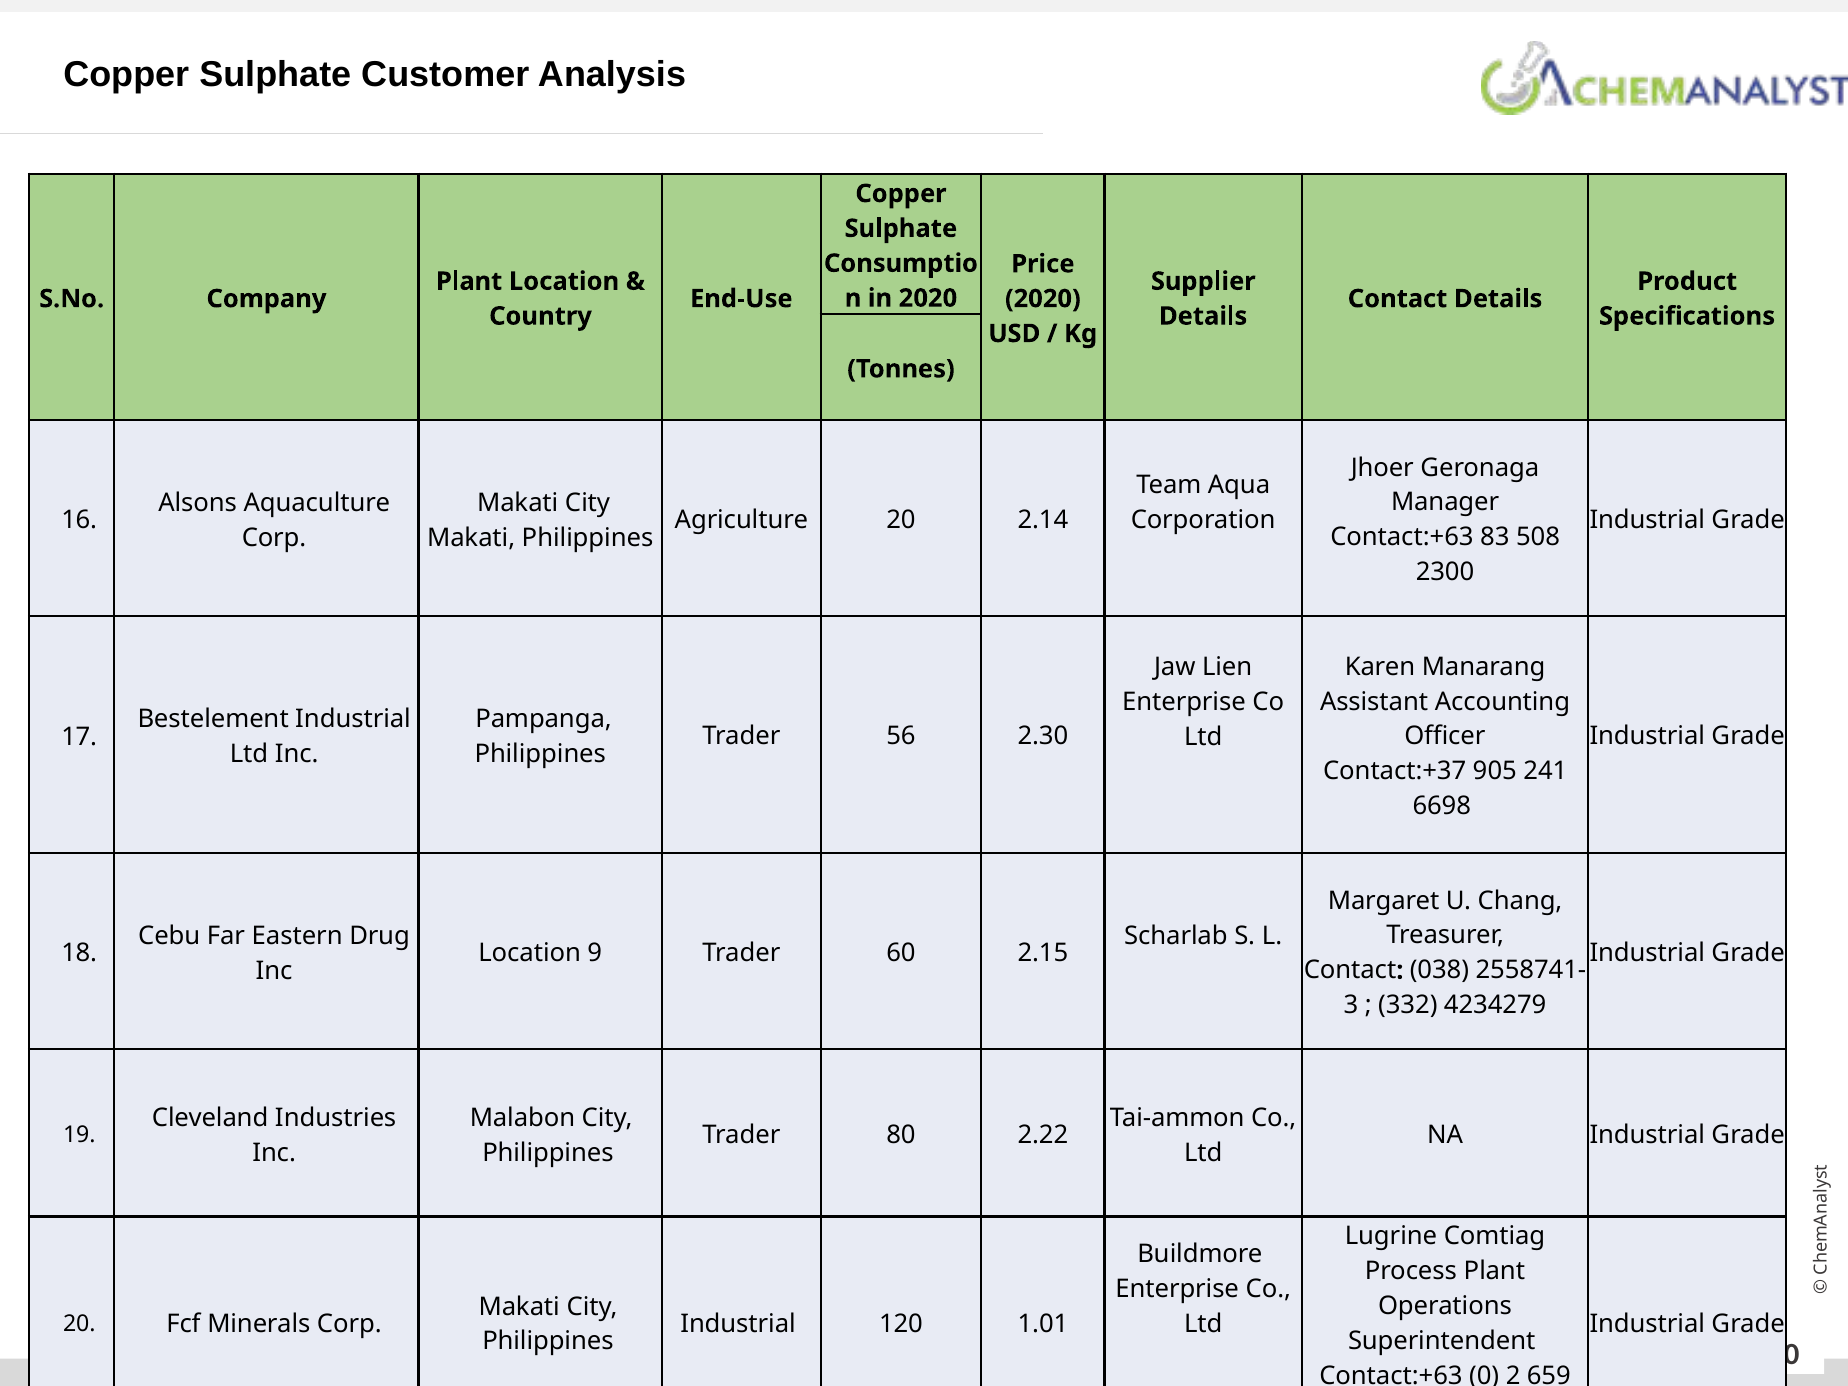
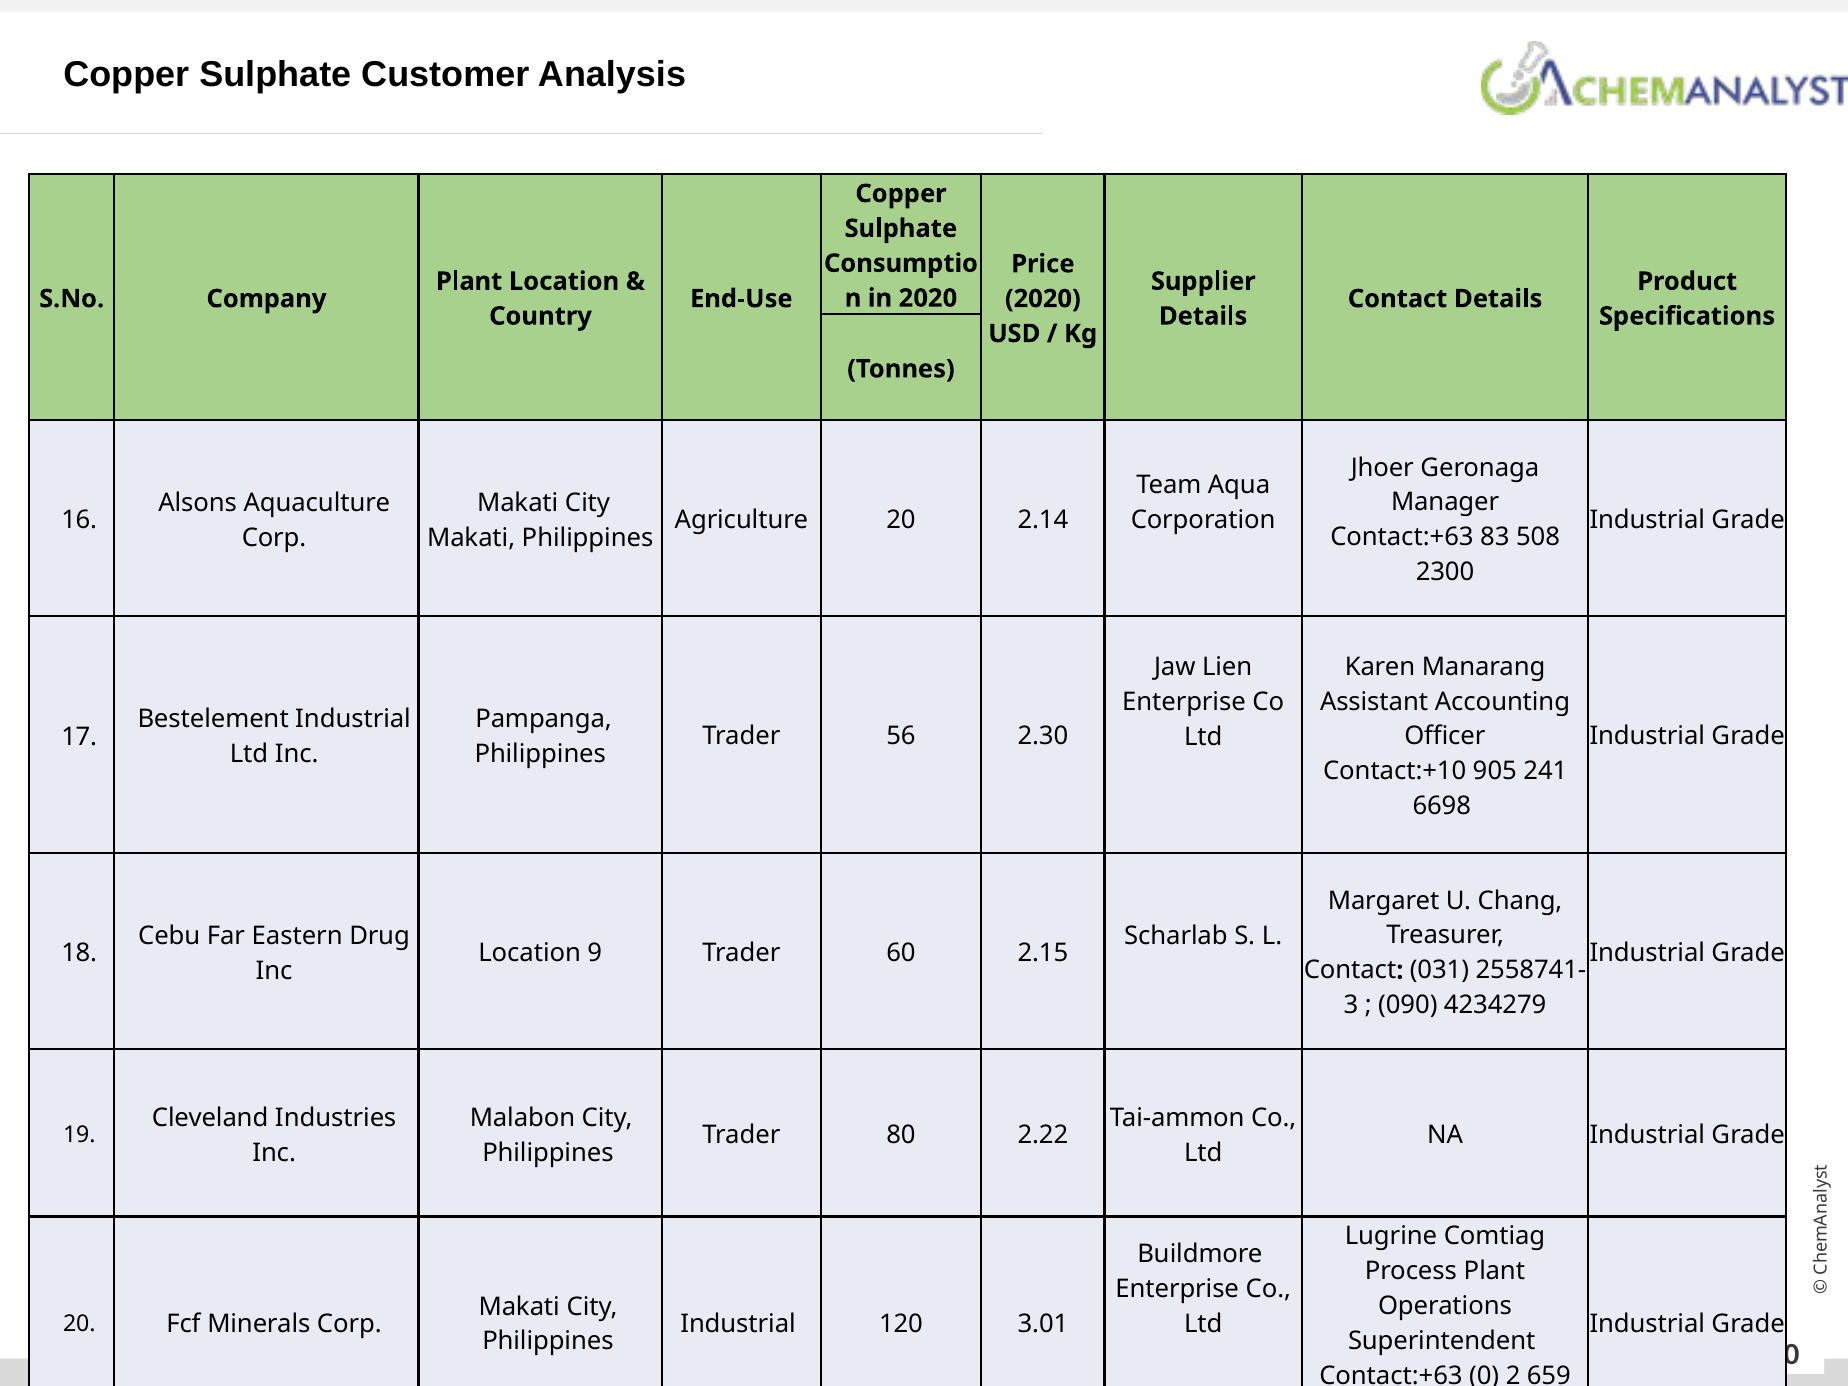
Contact:+37: Contact:+37 -> Contact:+10
038: 038 -> 031
332: 332 -> 090
1.01: 1.01 -> 3.01
